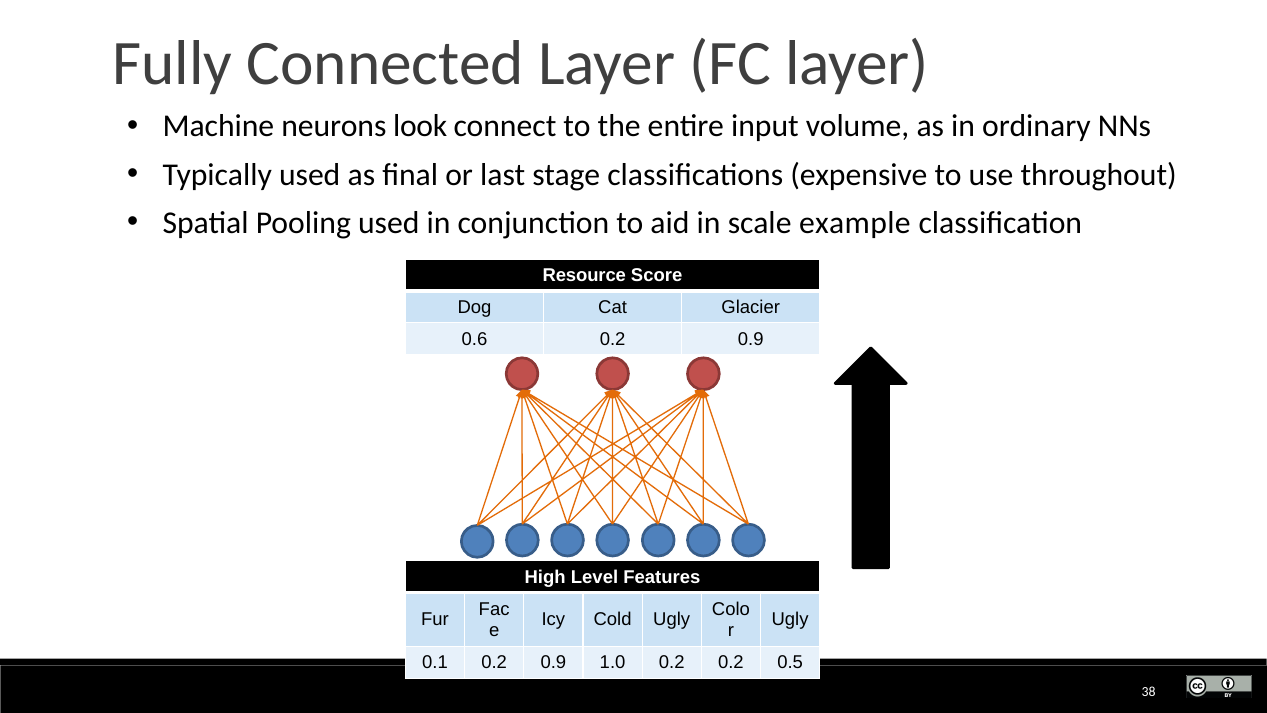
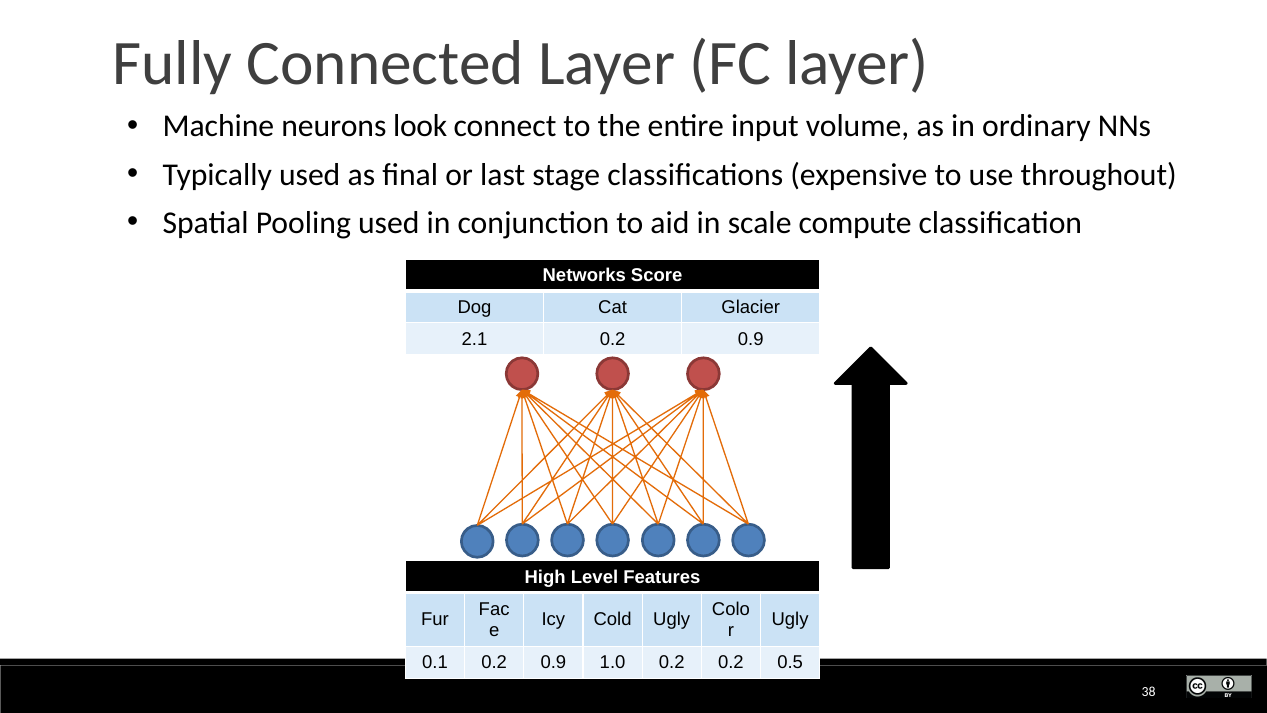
example: example -> compute
Resource: Resource -> Networks
0.6: 0.6 -> 2.1
